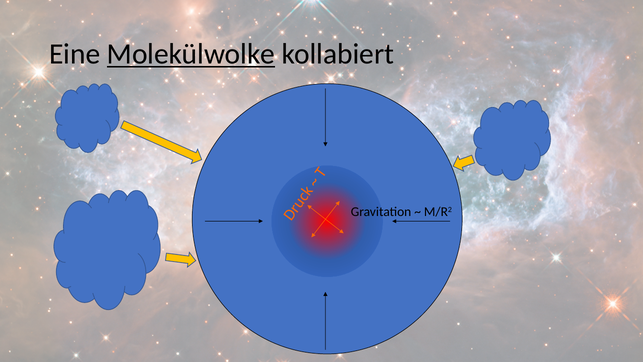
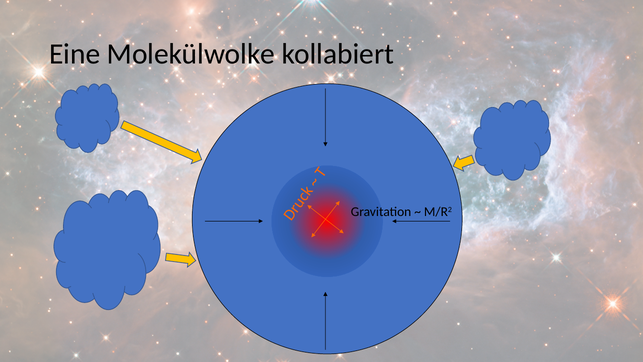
Molekülwolke underline: present -> none
